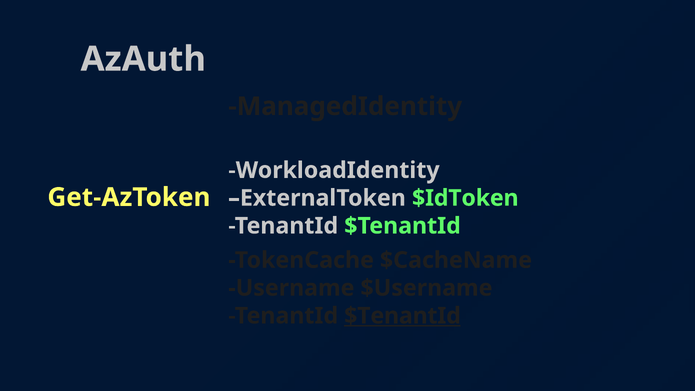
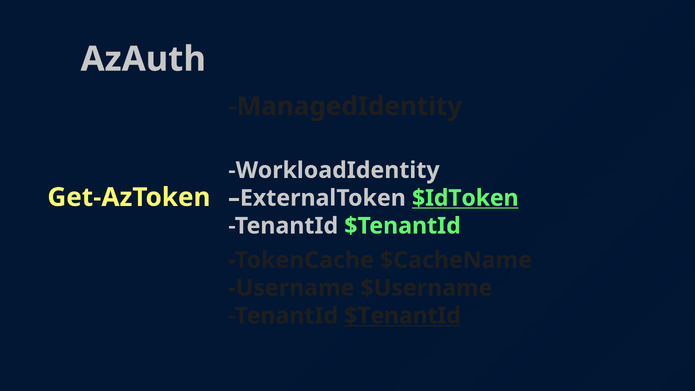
$IdToken underline: none -> present
